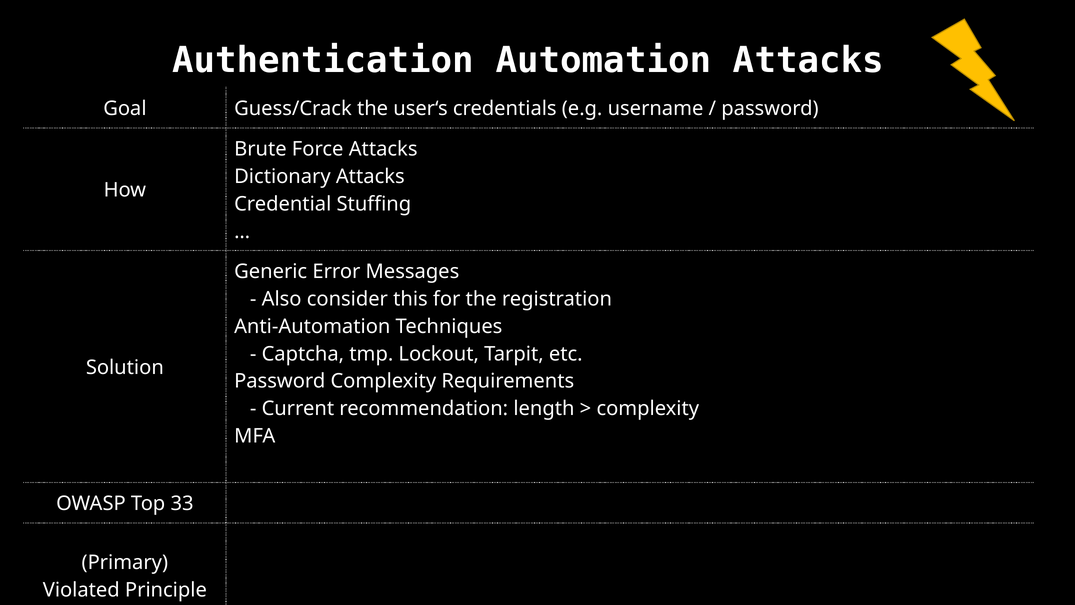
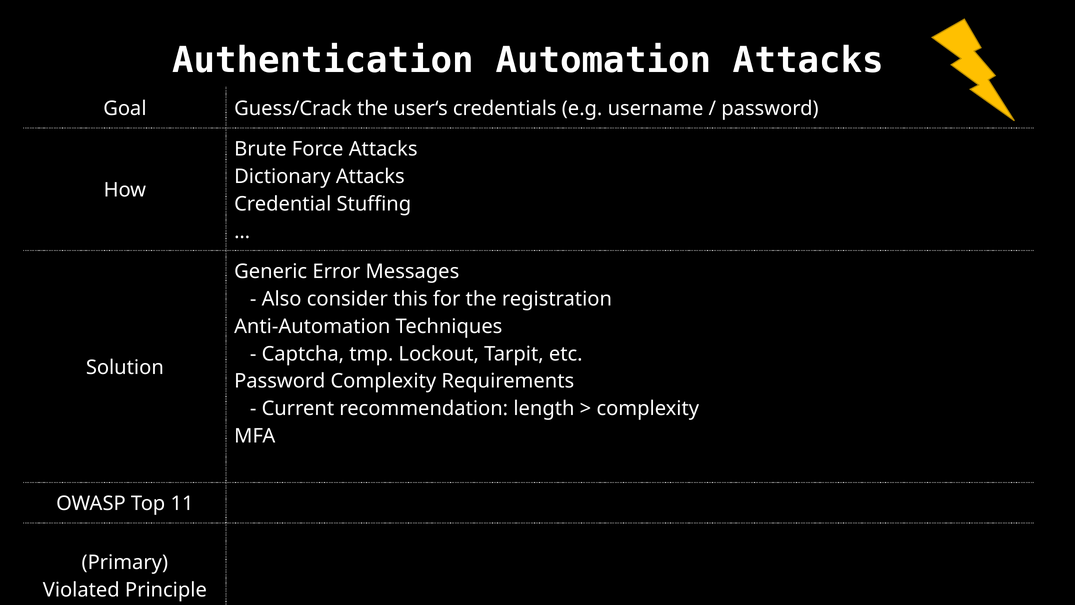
33: 33 -> 11
